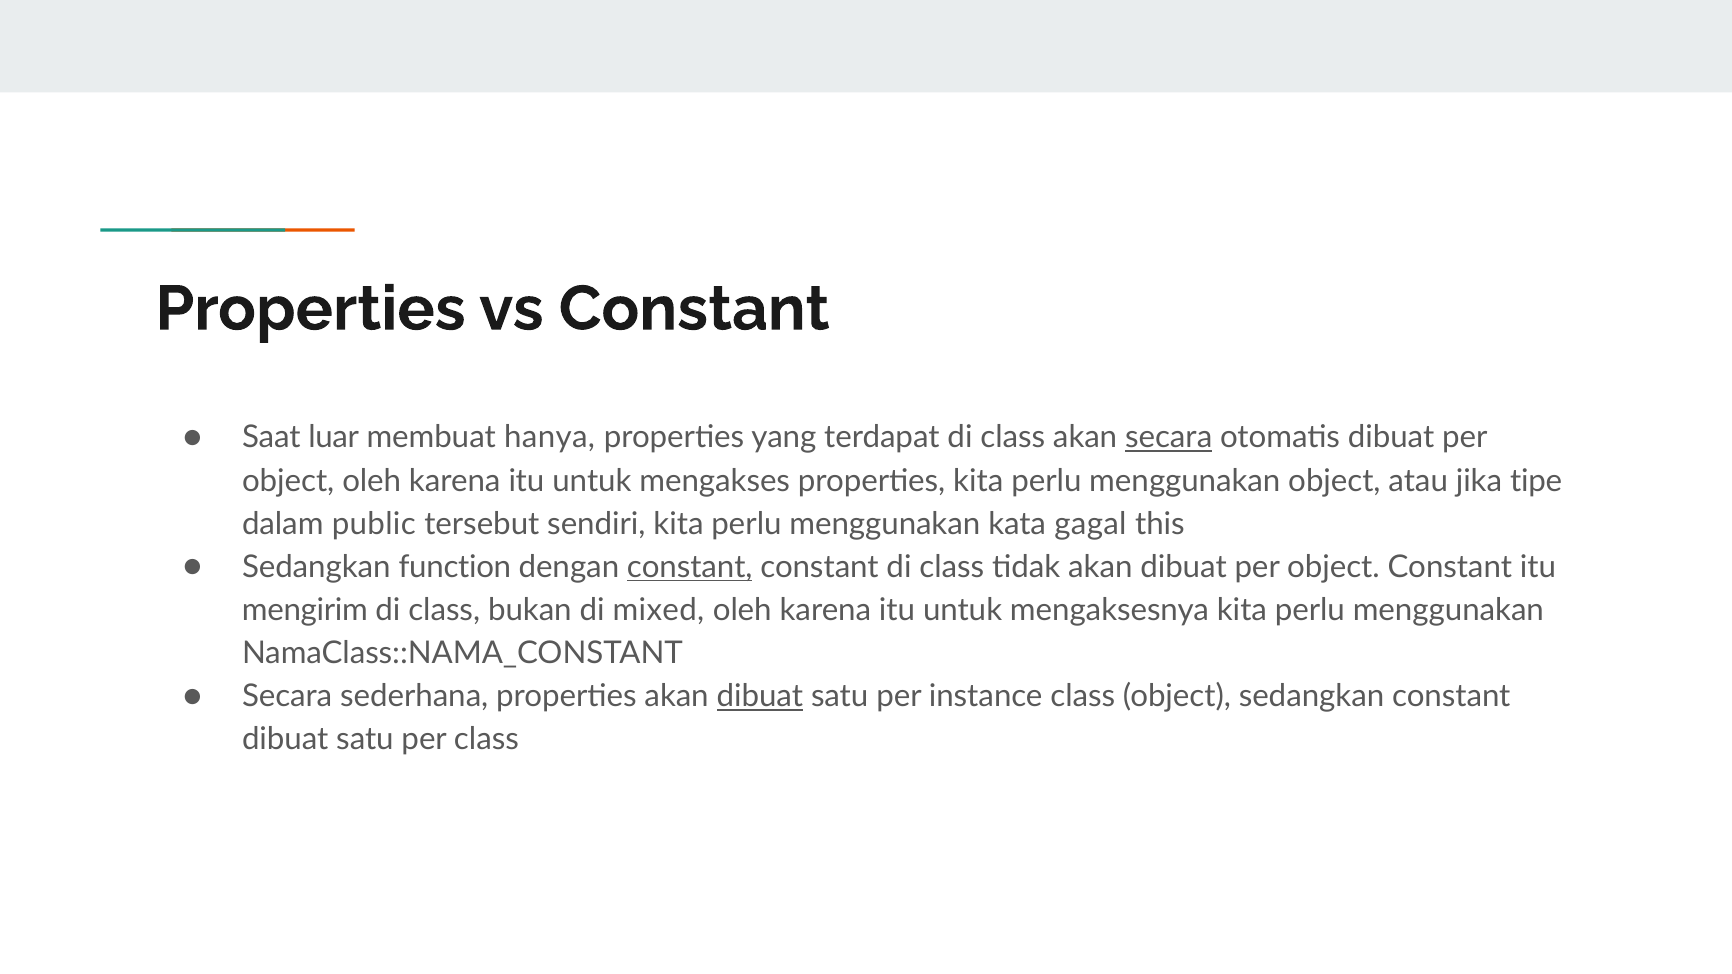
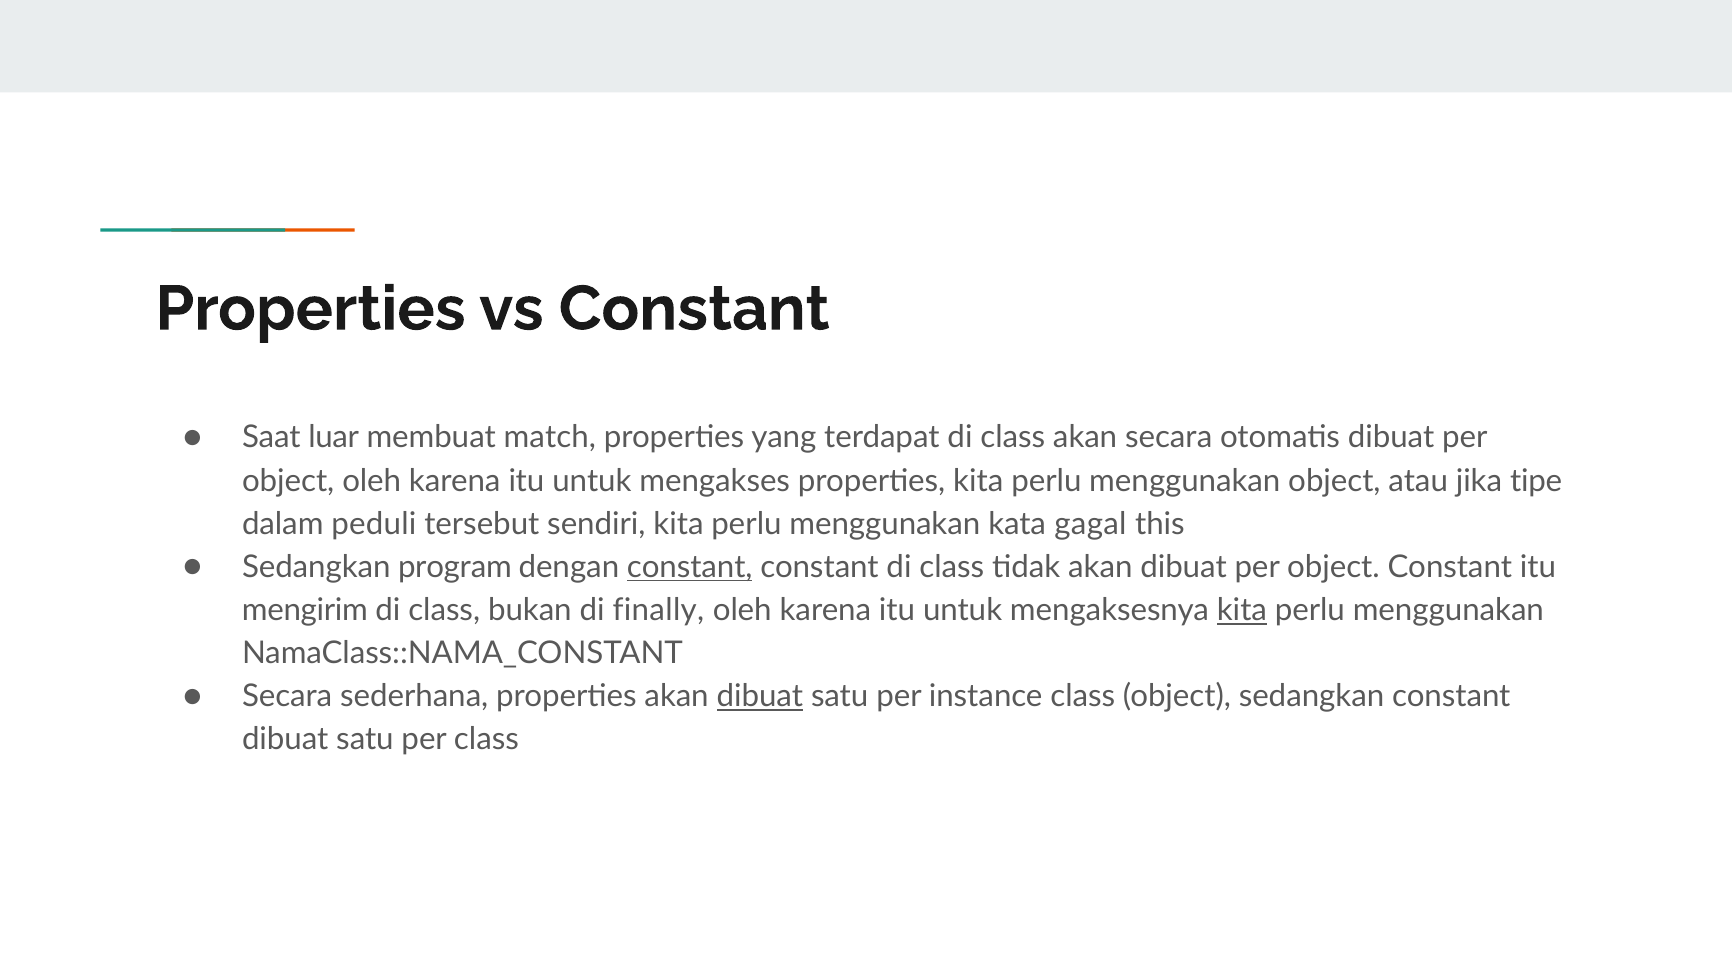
hanya: hanya -> match
secara at (1169, 438) underline: present -> none
public: public -> peduli
function: function -> program
mixed: mixed -> finally
kita at (1242, 610) underline: none -> present
